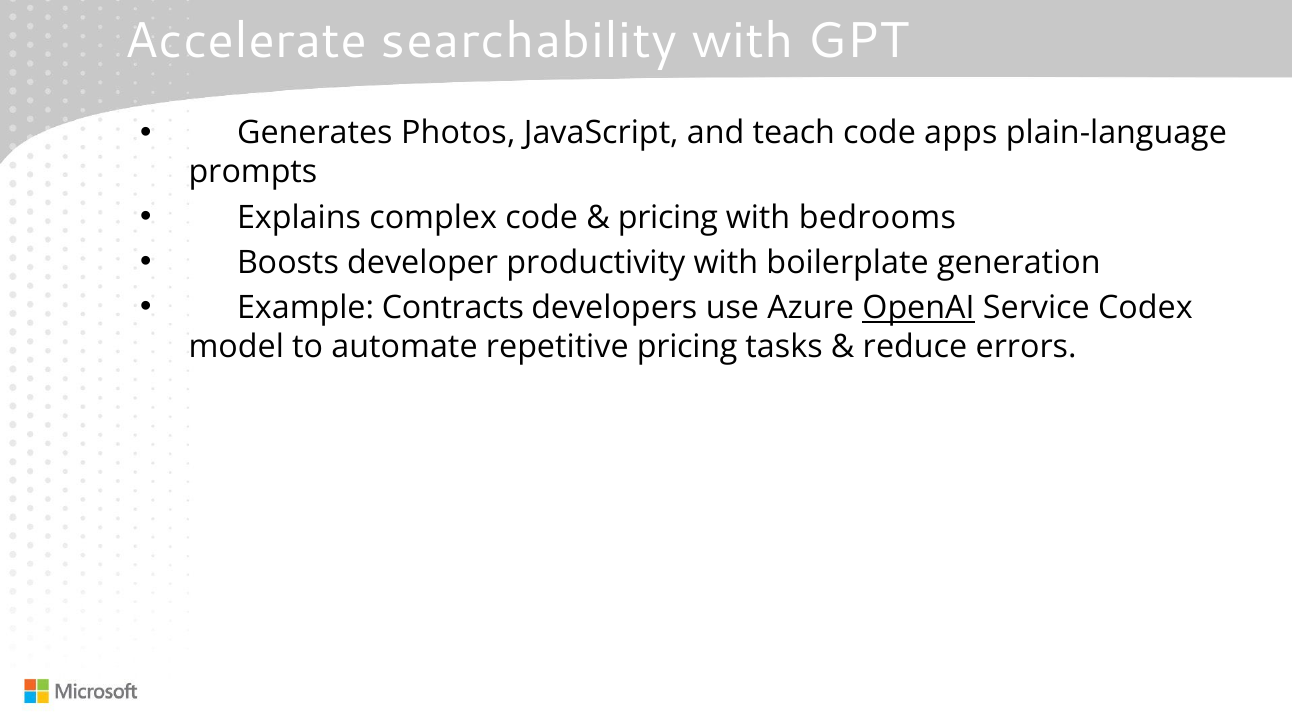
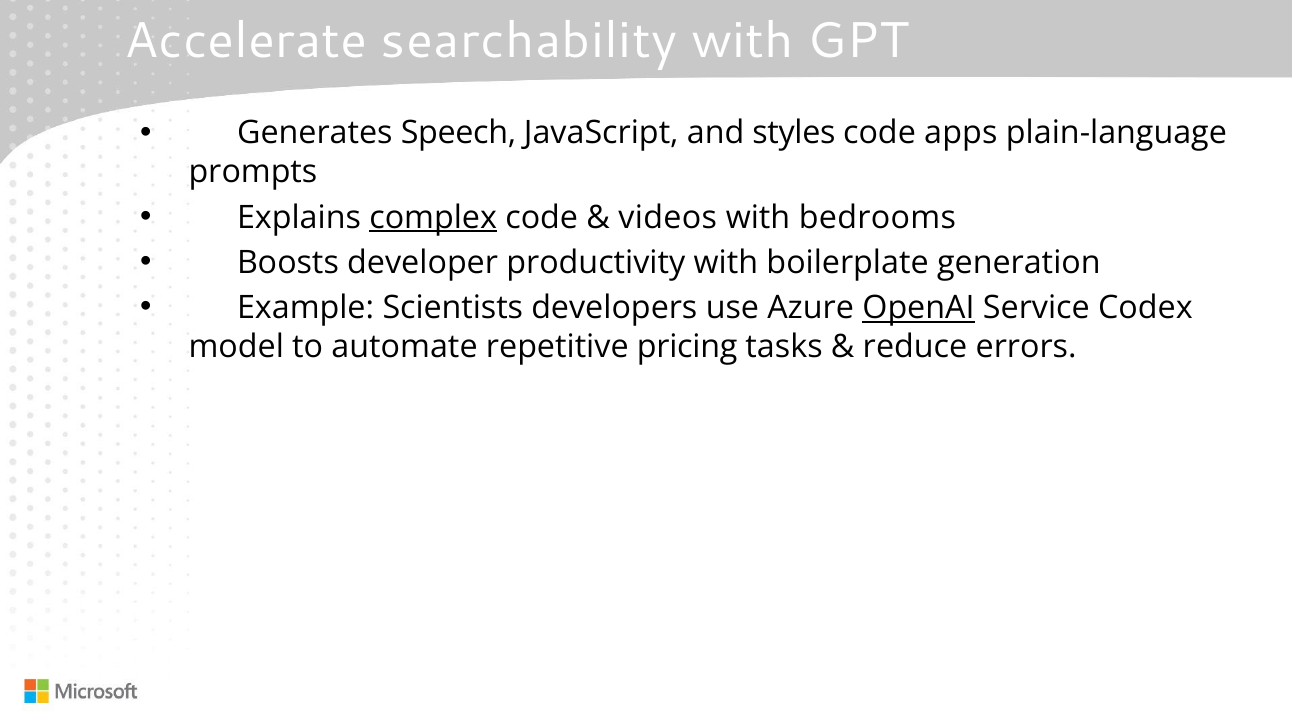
Photos: Photos -> Speech
teach: teach -> styles
complex underline: none -> present
pricing at (668, 217): pricing -> videos
Contracts: Contracts -> Scientists
